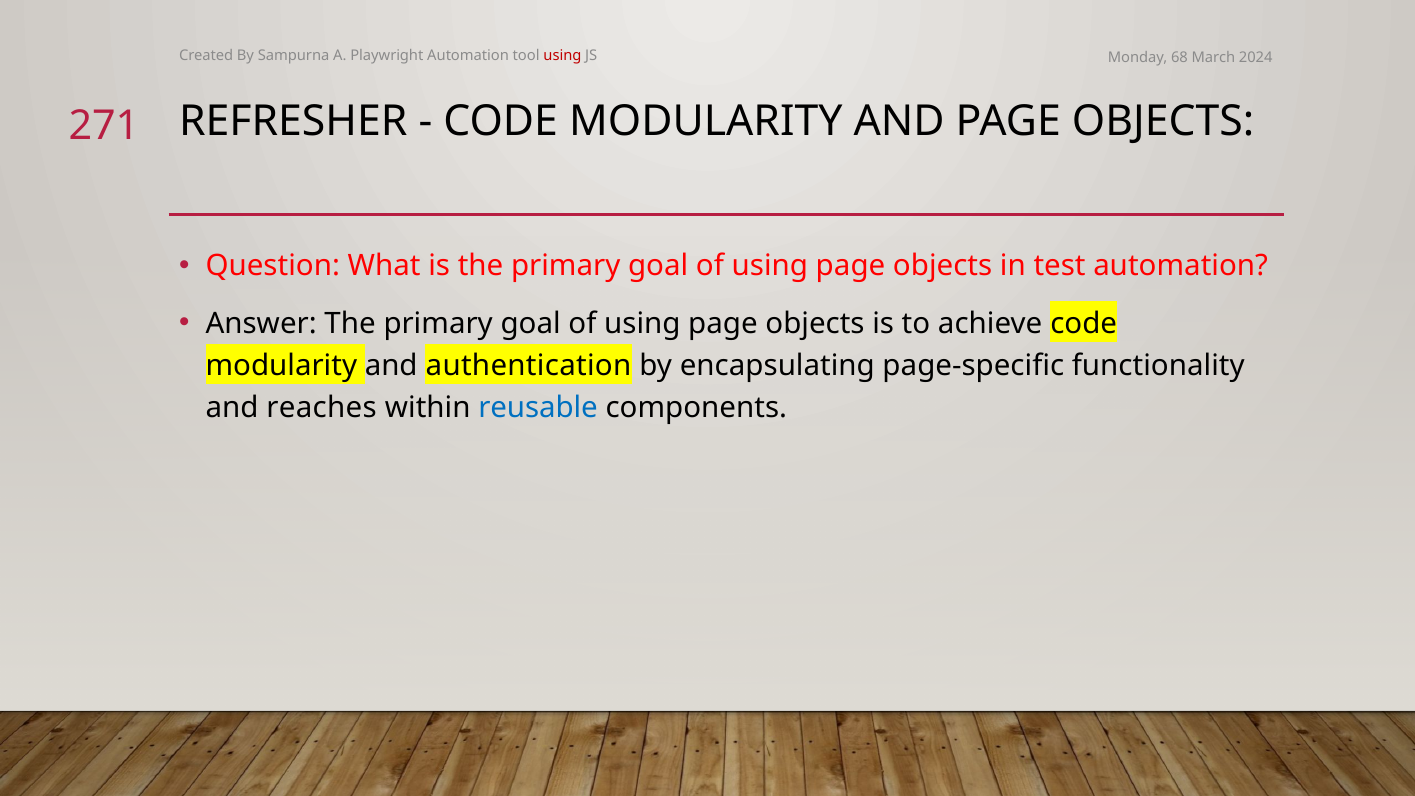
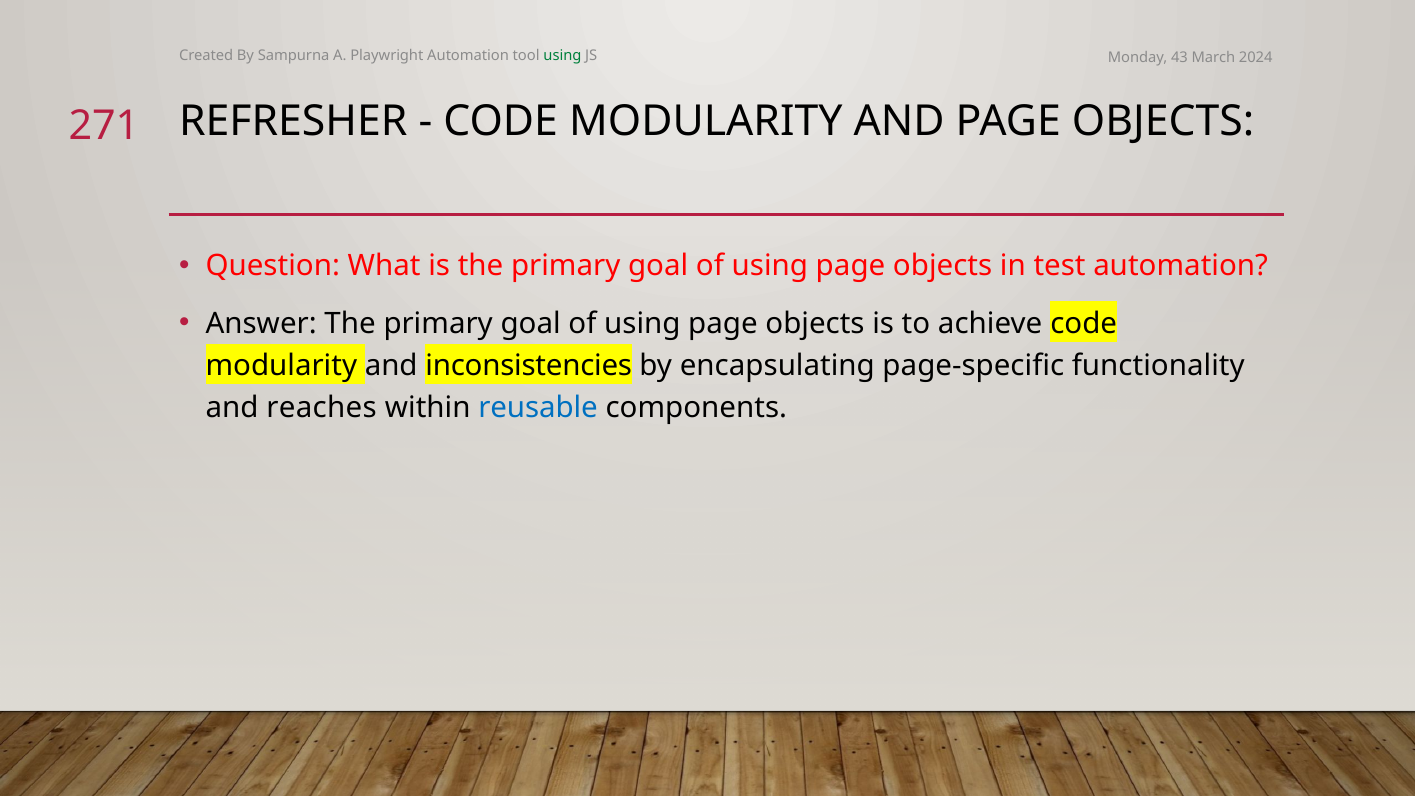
using at (562, 56) colour: red -> green
68: 68 -> 43
authentication: authentication -> inconsistencies
